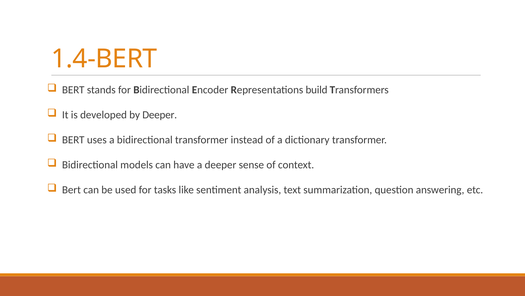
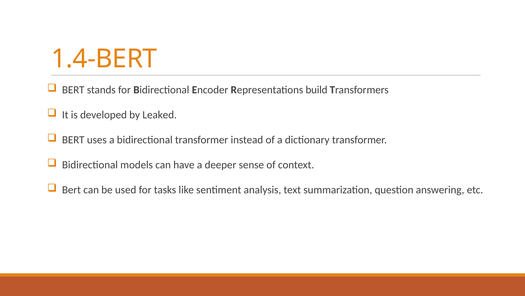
by Deeper: Deeper -> Leaked
